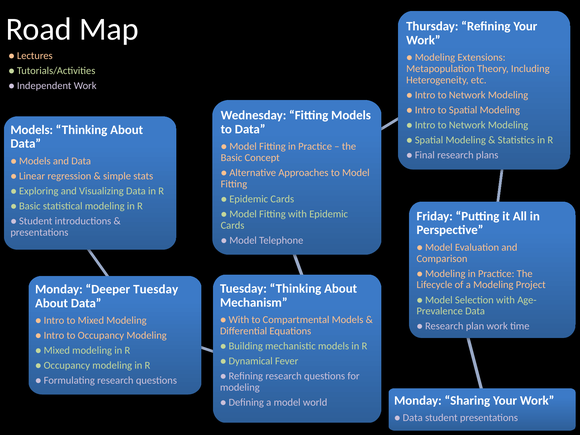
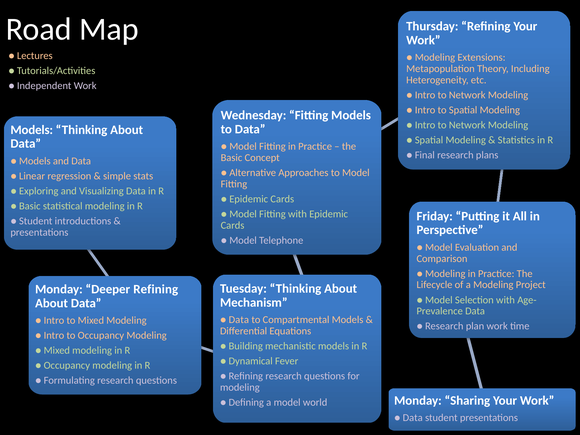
Deeper Tuesday: Tuesday -> Refining
With at (239, 320): With -> Data
